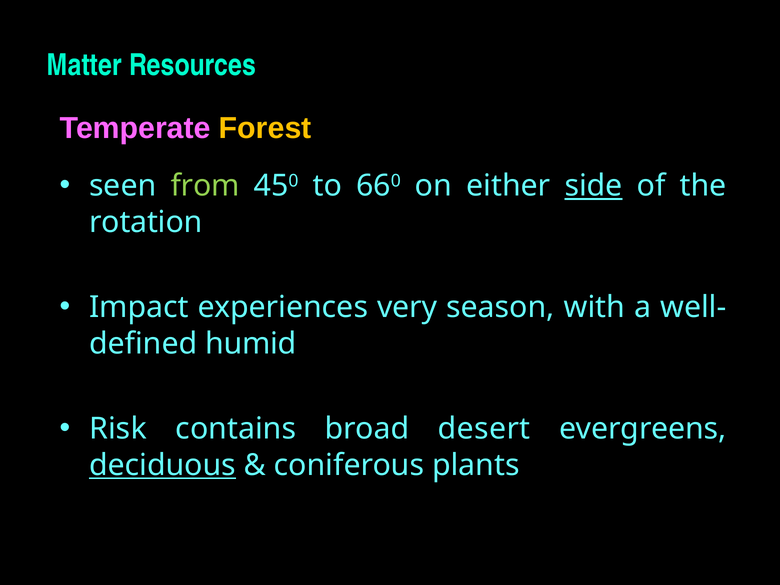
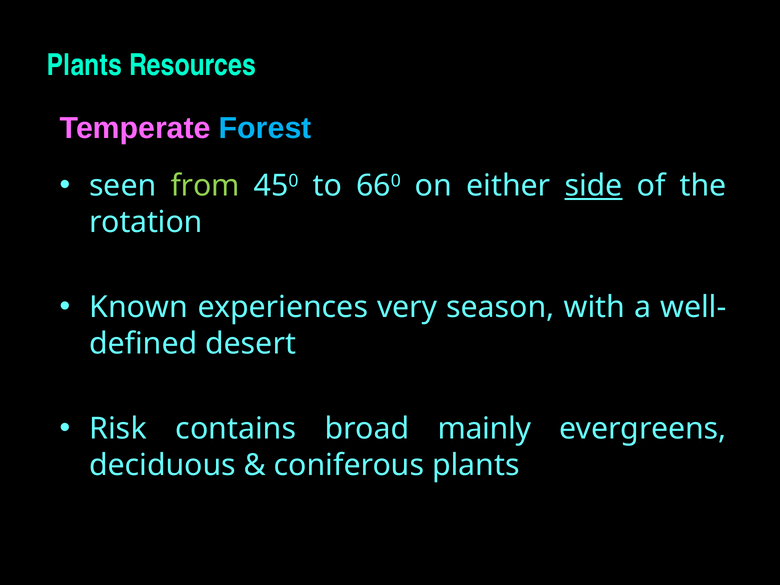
Matter at (84, 65): Matter -> Plants
Forest colour: yellow -> light blue
Impact: Impact -> Known
humid: humid -> desert
desert: desert -> mainly
deciduous underline: present -> none
